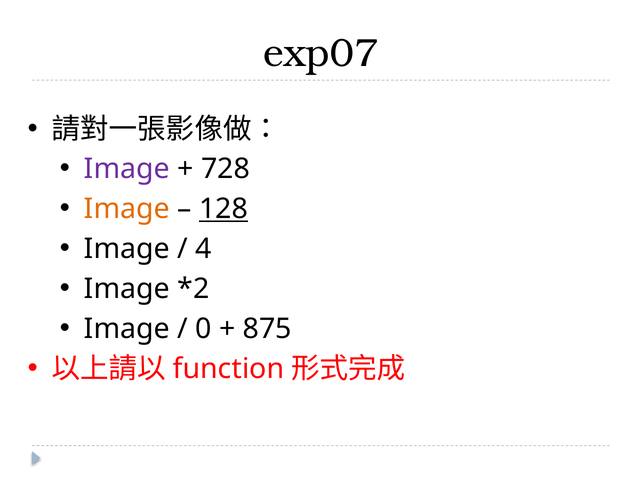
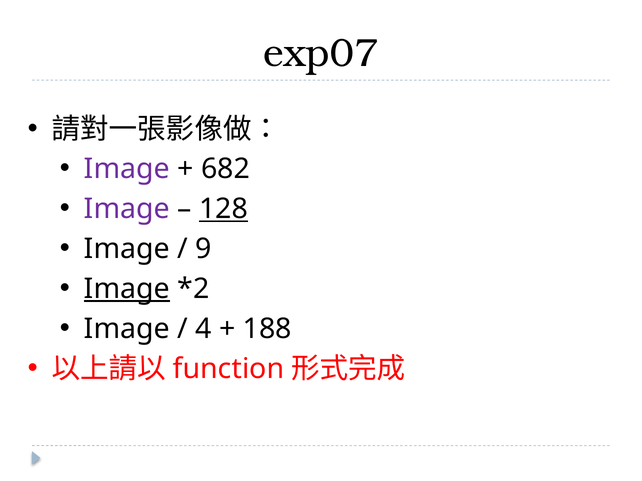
728: 728 -> 682
Image at (127, 209) colour: orange -> purple
4: 4 -> 9
Image at (127, 289) underline: none -> present
0: 0 -> 4
875: 875 -> 188
